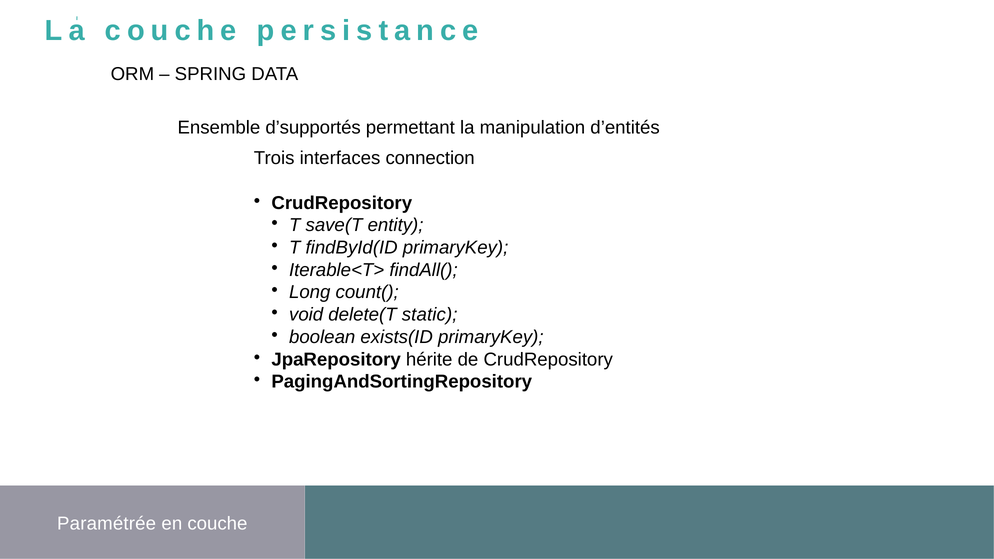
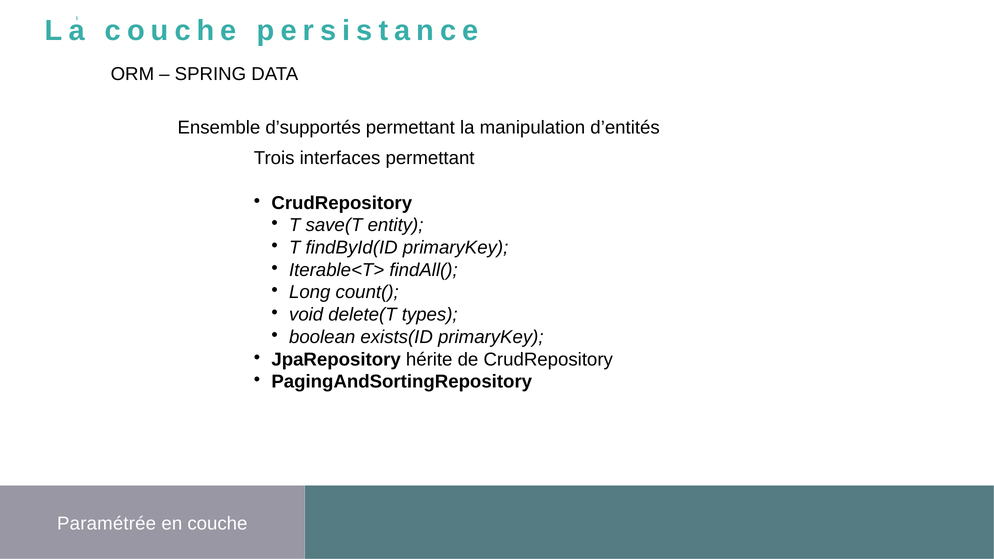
interfaces connection: connection -> permettant
static: static -> types
